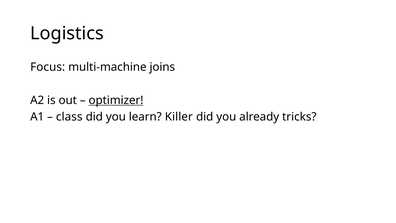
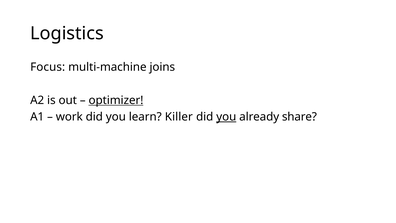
class: class -> work
you at (226, 117) underline: none -> present
tricks: tricks -> share
